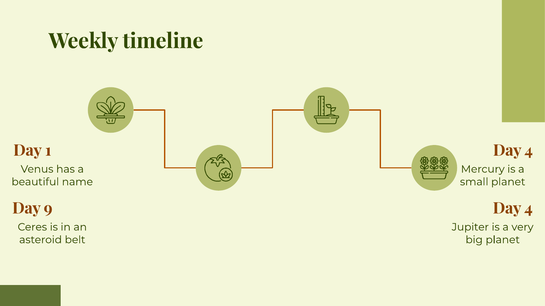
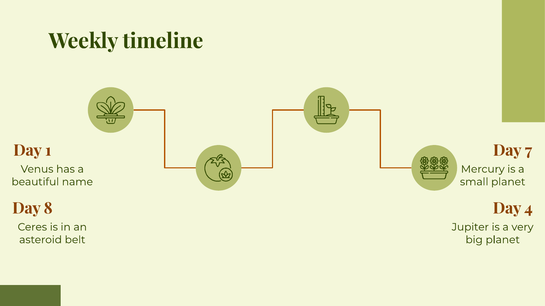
4 at (529, 151): 4 -> 7
9: 9 -> 8
